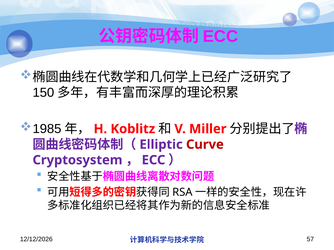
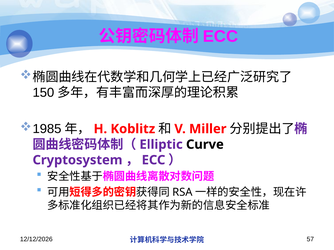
Curve colour: red -> black
